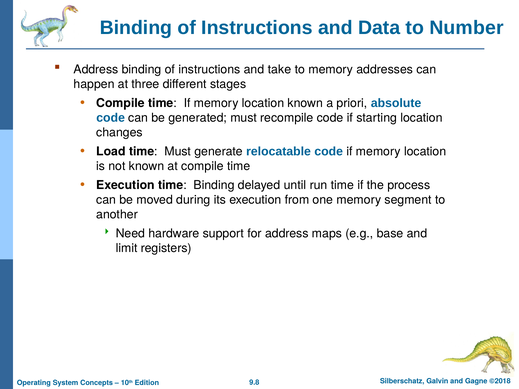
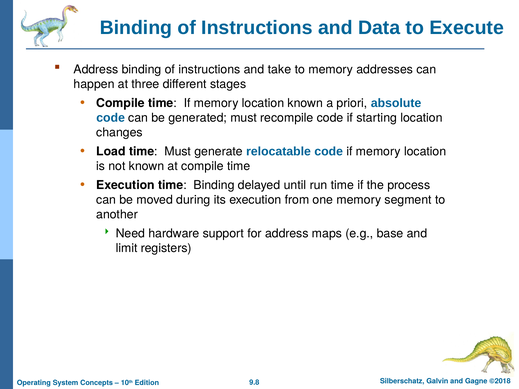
Number: Number -> Execute
